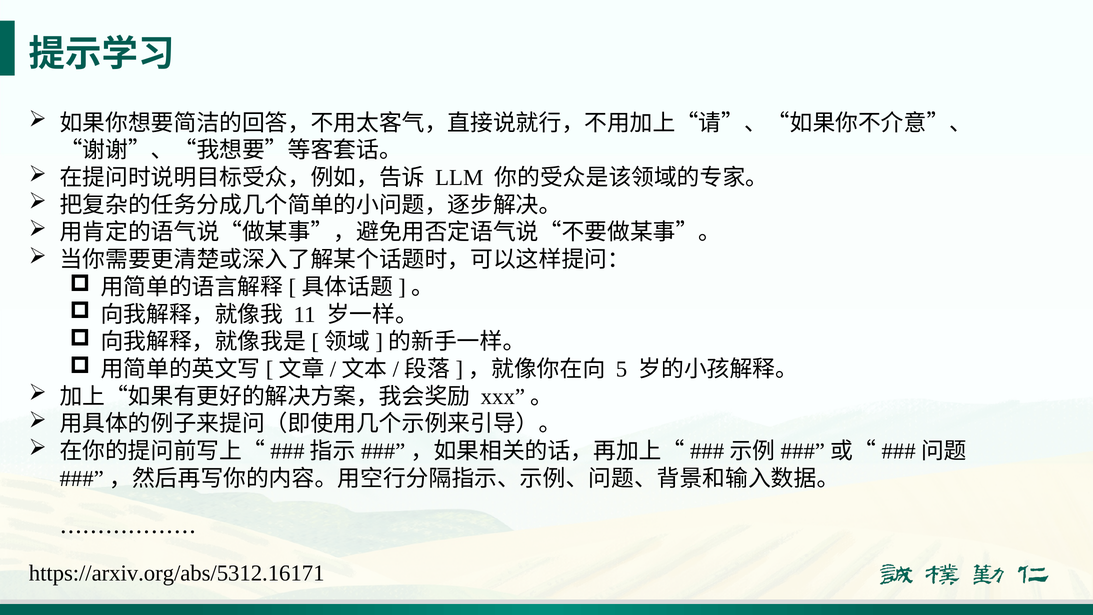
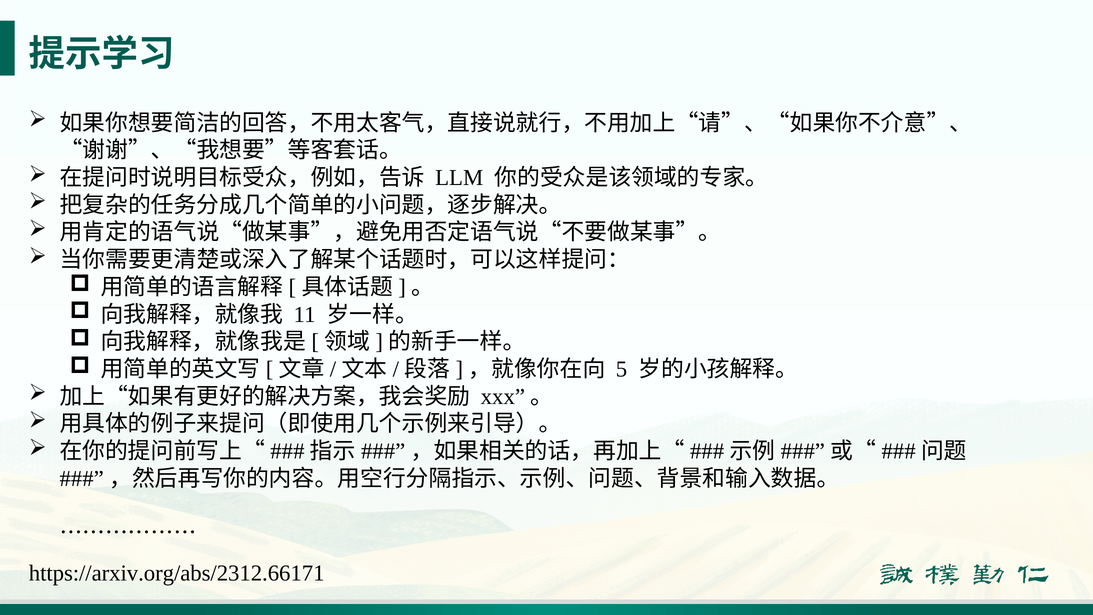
https://arxiv.org/abs/5312.16171: https://arxiv.org/abs/5312.16171 -> https://arxiv.org/abs/2312.66171
